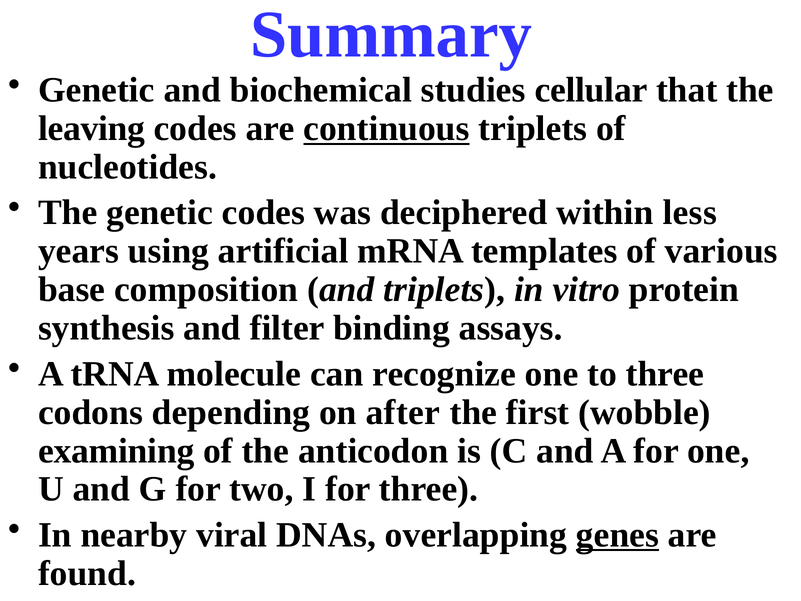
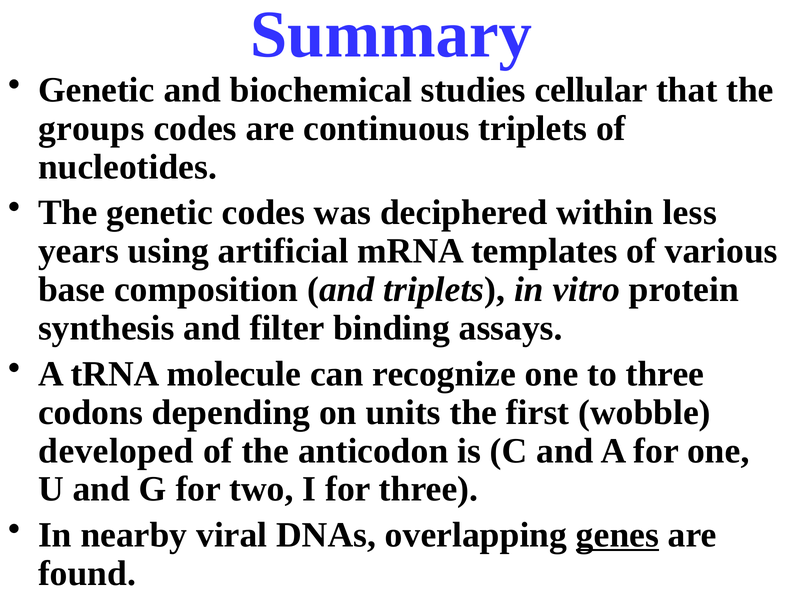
leaving: leaving -> groups
continuous underline: present -> none
after: after -> units
examining: examining -> developed
